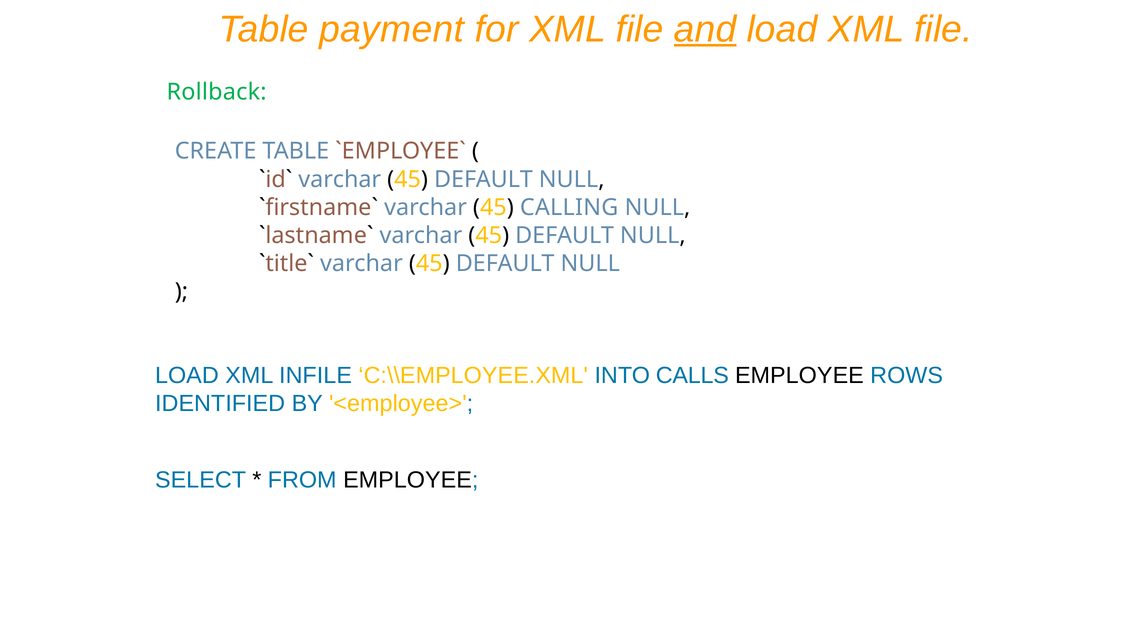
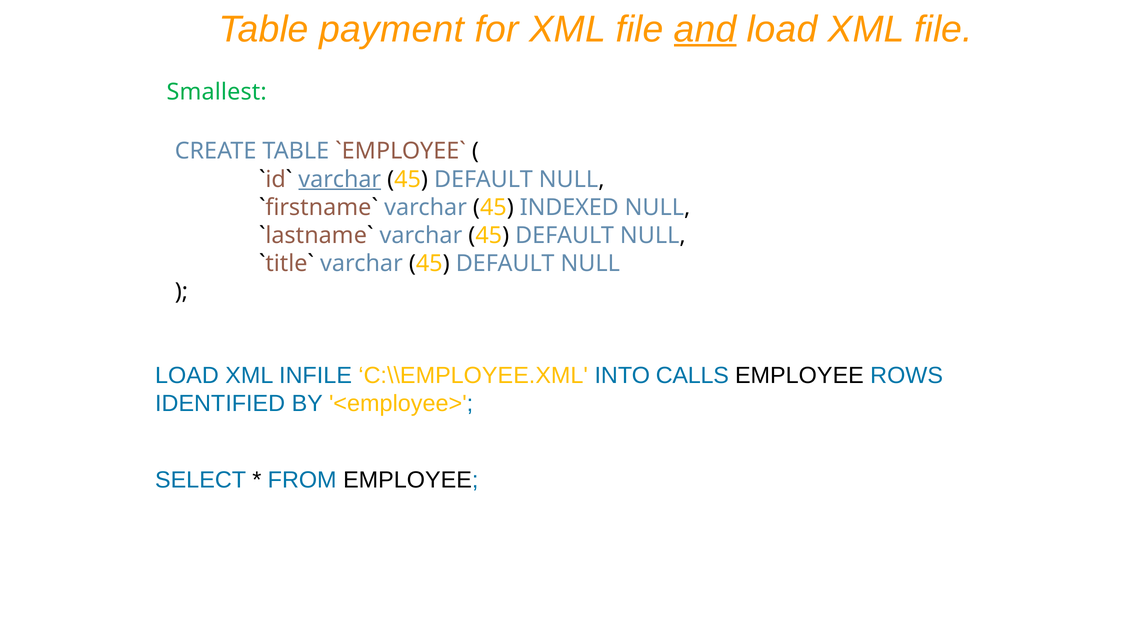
Rollback: Rollback -> Smallest
varchar at (340, 179) underline: none -> present
CALLING: CALLING -> INDEXED
